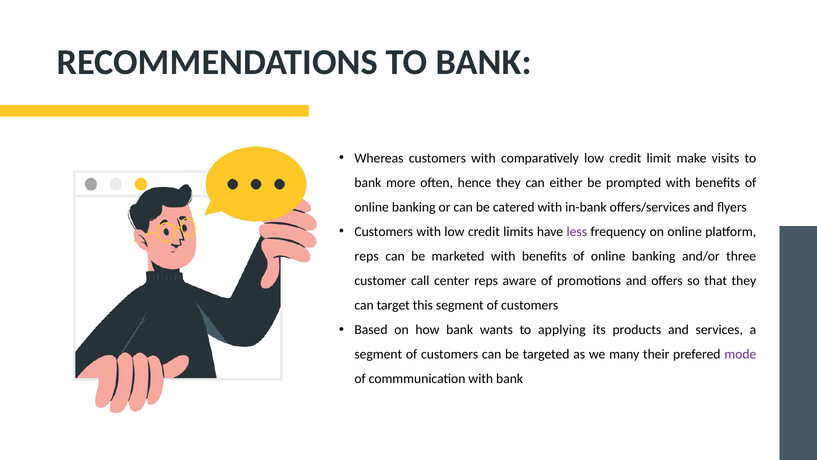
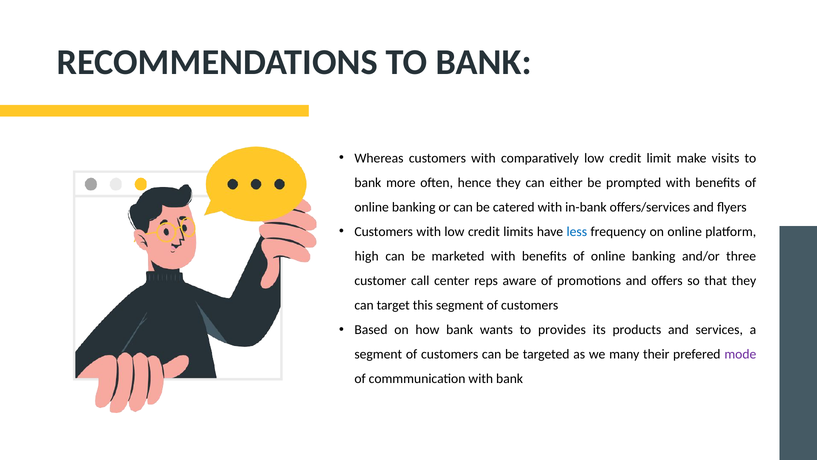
less colour: purple -> blue
reps at (367, 256): reps -> high
applying: applying -> provides
